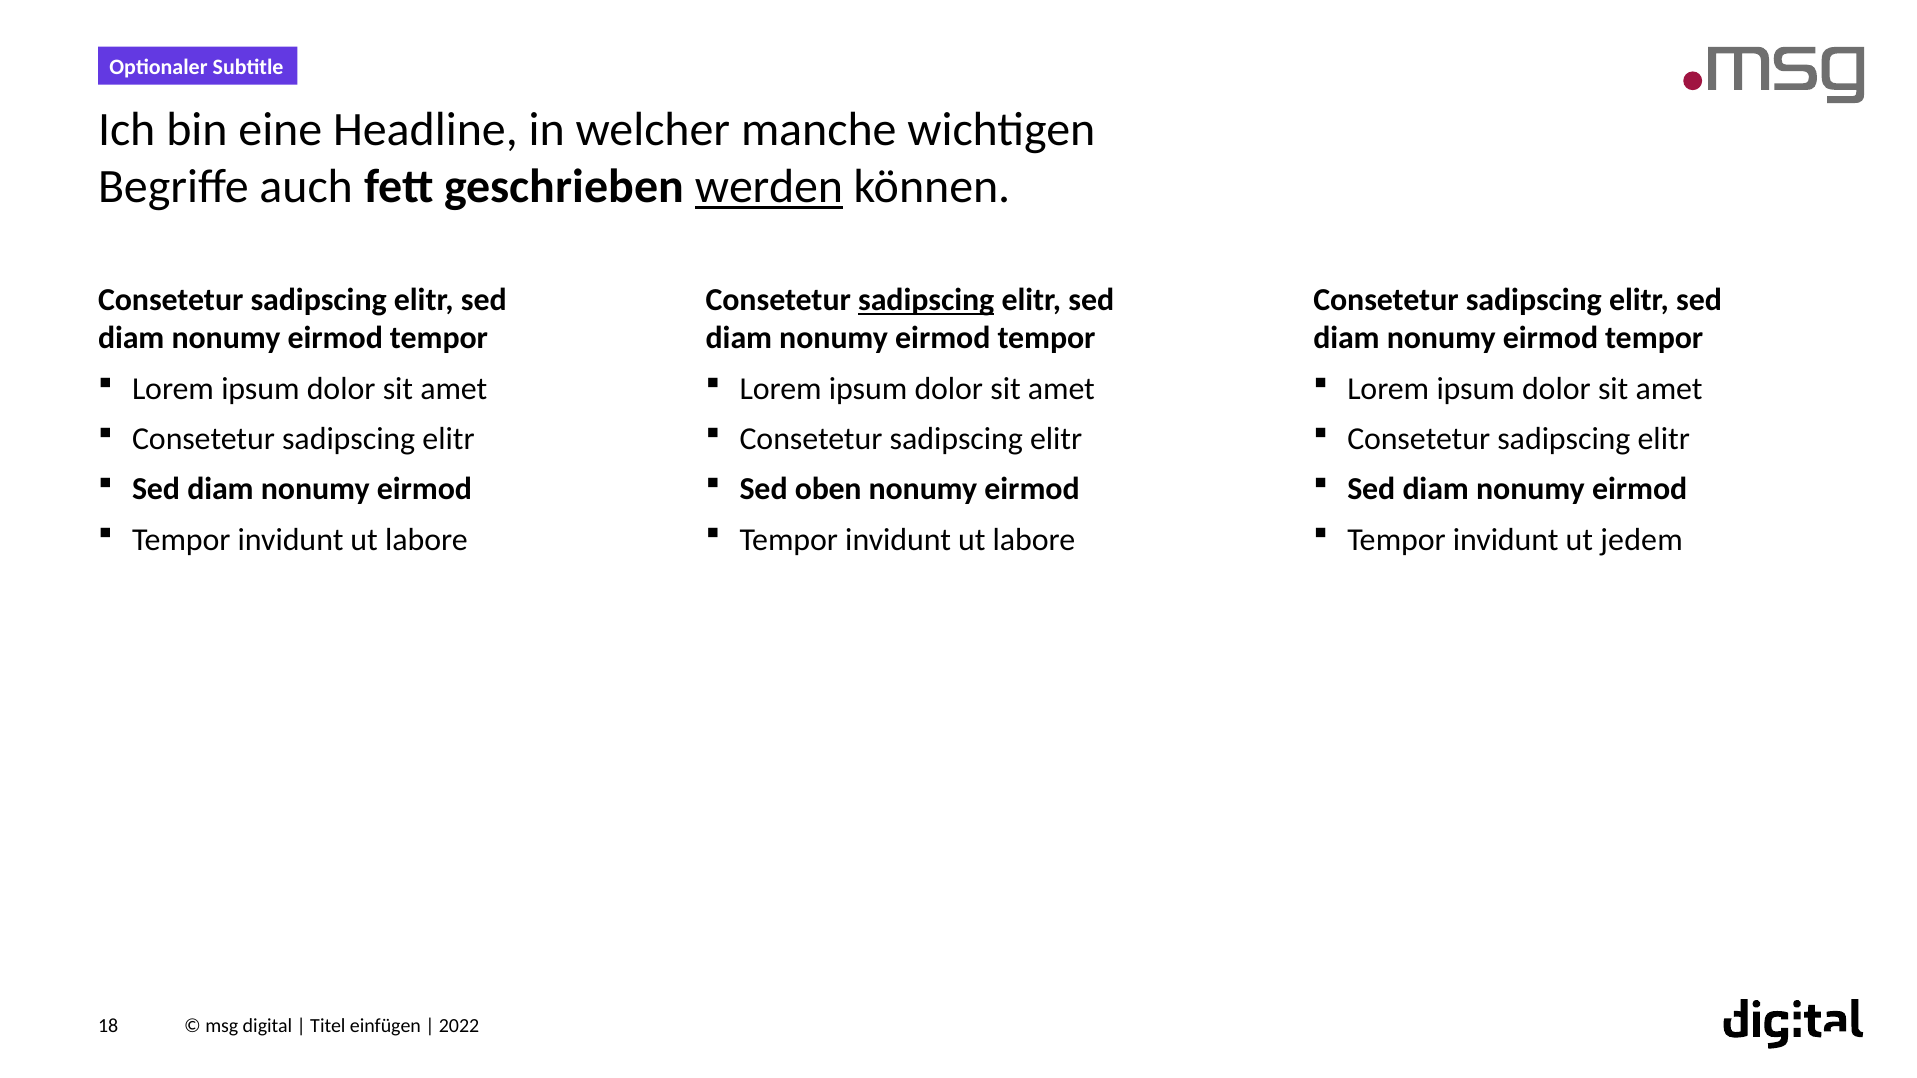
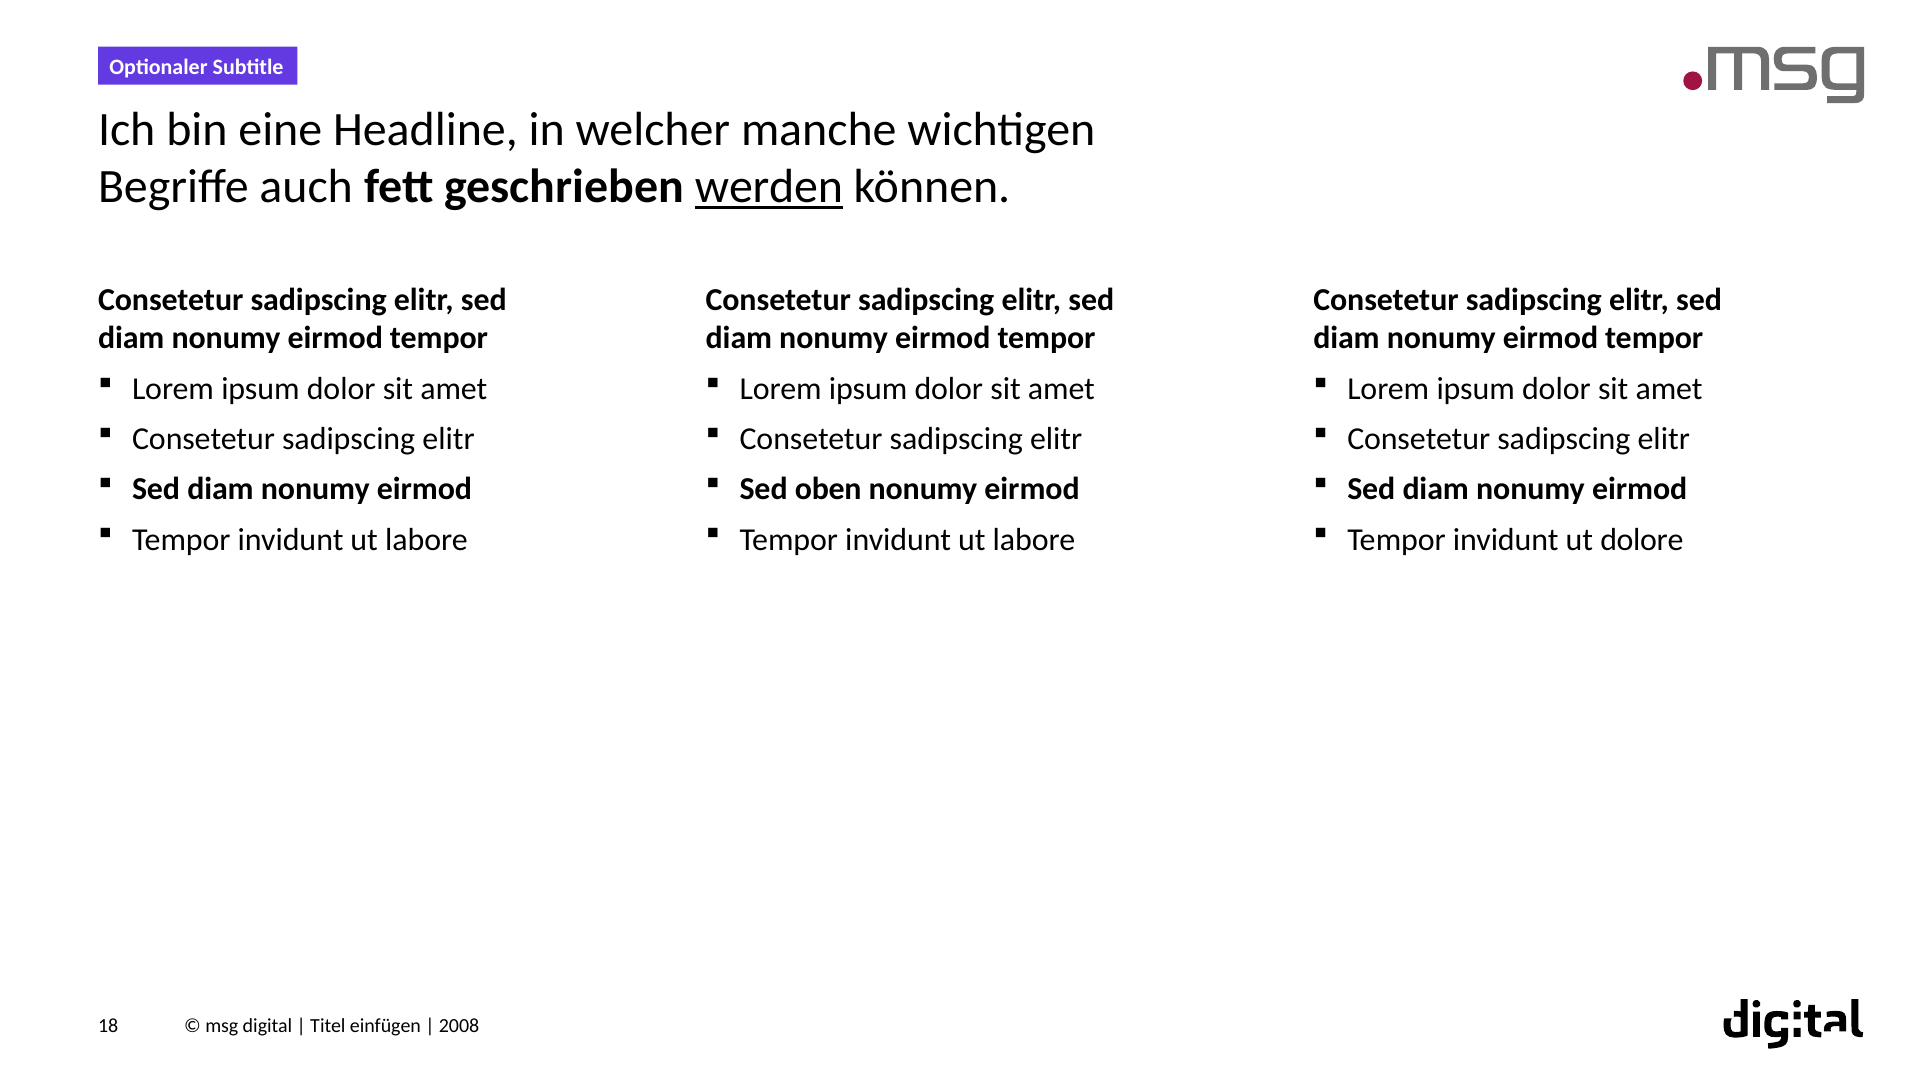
sadipscing at (926, 300) underline: present -> none
jedem: jedem -> dolore
2022: 2022 -> 2008
